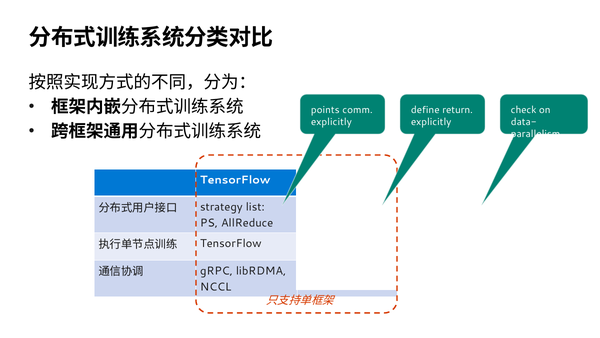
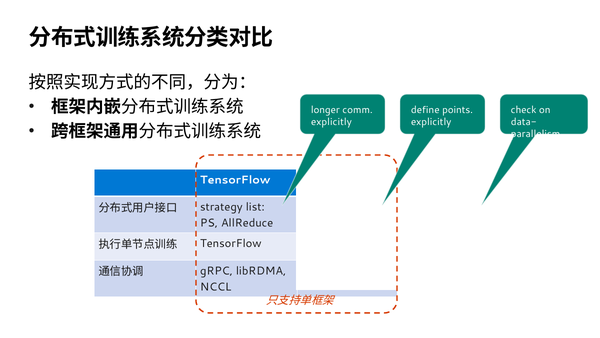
points: points -> longer
return: return -> points
